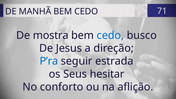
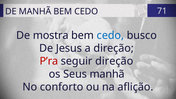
P’ra colour: blue -> red
seguir estrada: estrada -> direção
Seus hesitar: hesitar -> manhã
